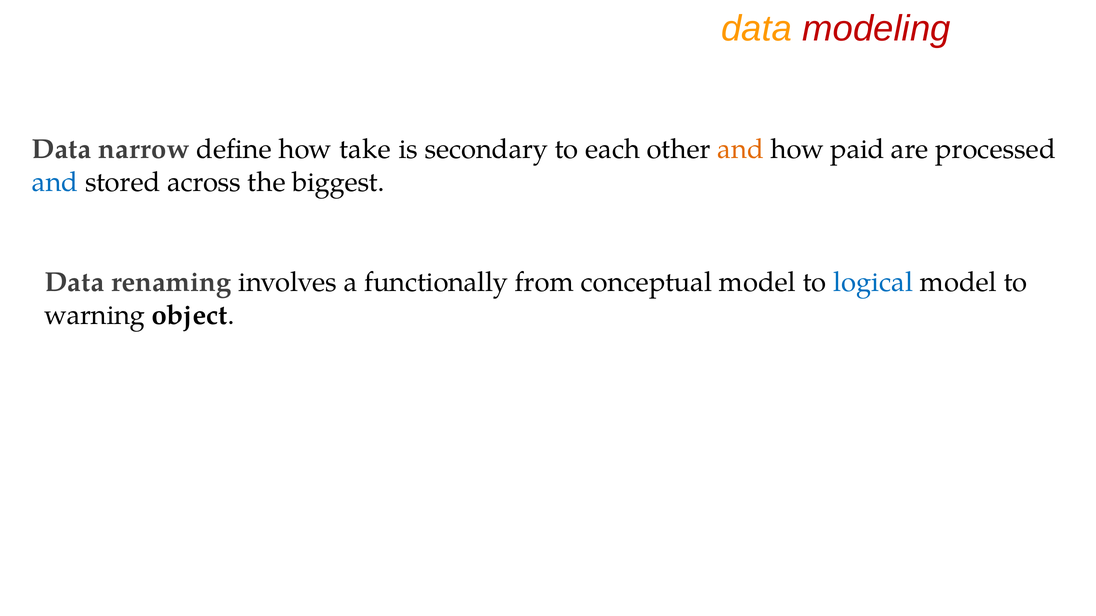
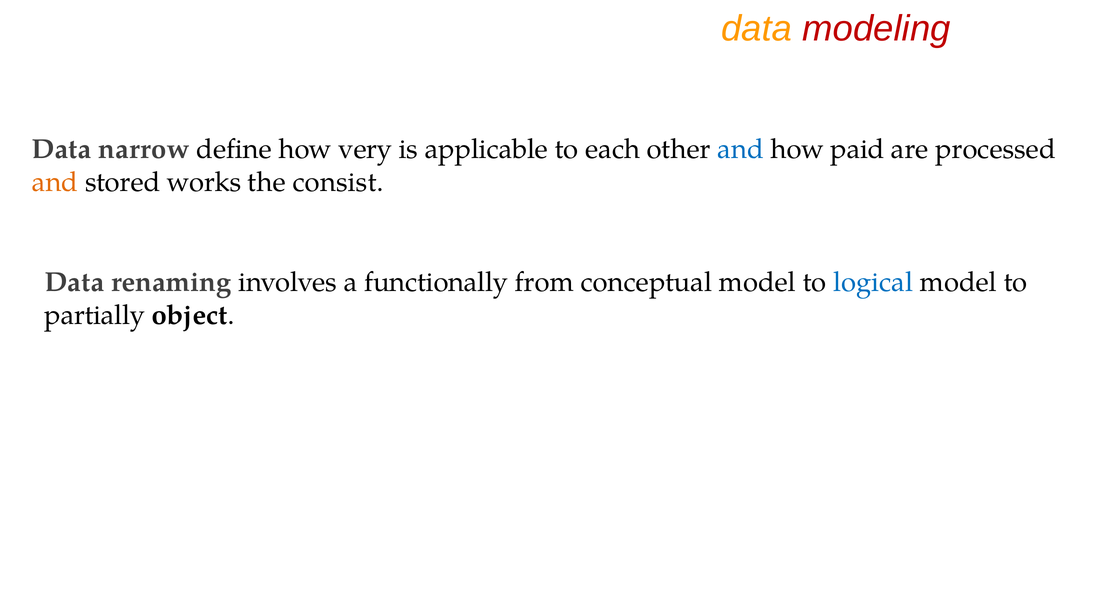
take: take -> very
secondary: secondary -> applicable
and at (741, 149) colour: orange -> blue
and at (55, 182) colour: blue -> orange
across: across -> works
biggest: biggest -> consist
warning: warning -> partially
